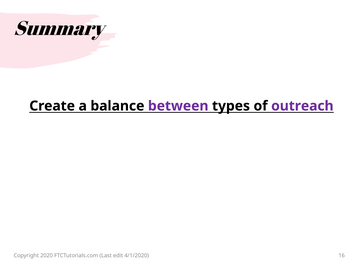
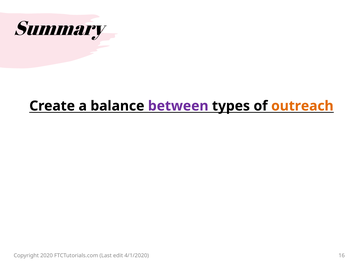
outreach colour: purple -> orange
